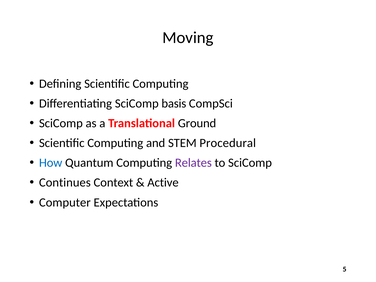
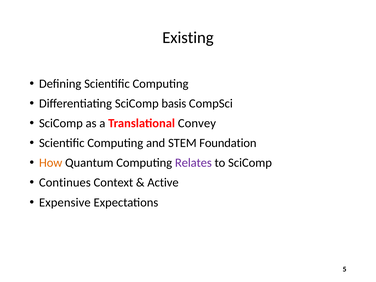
Moving: Moving -> Existing
Ground: Ground -> Convey
Procedural: Procedural -> Foundation
How colour: blue -> orange
Computer: Computer -> Expensive
